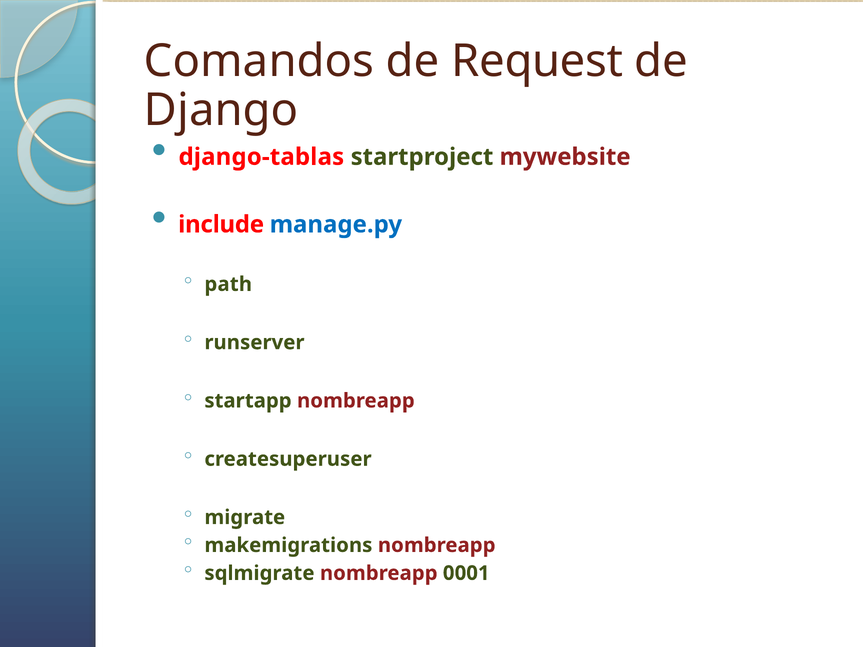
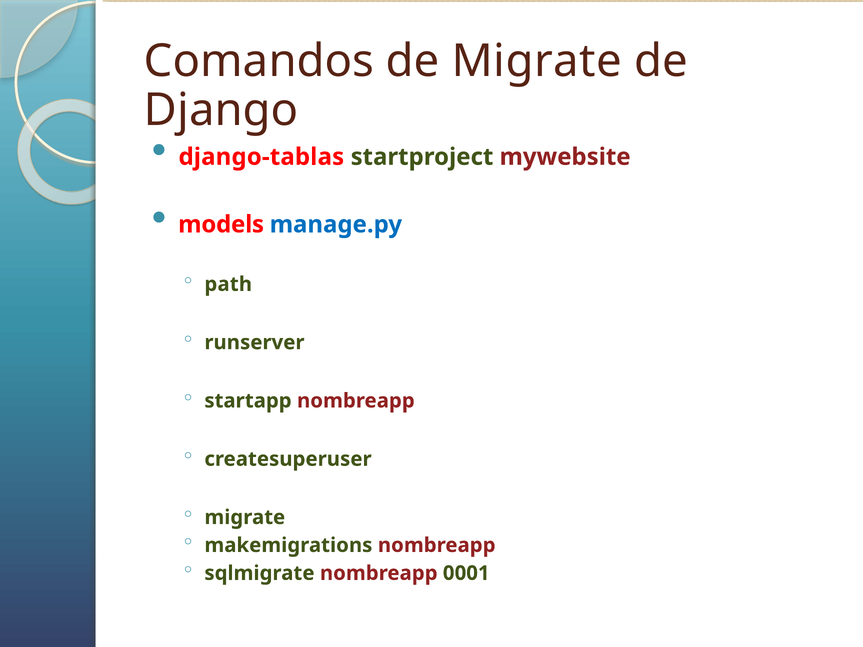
de Request: Request -> Migrate
include: include -> models
